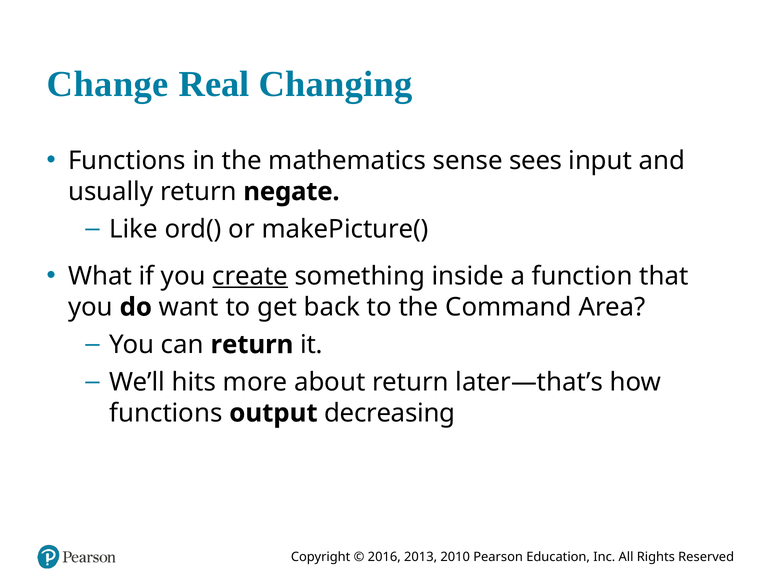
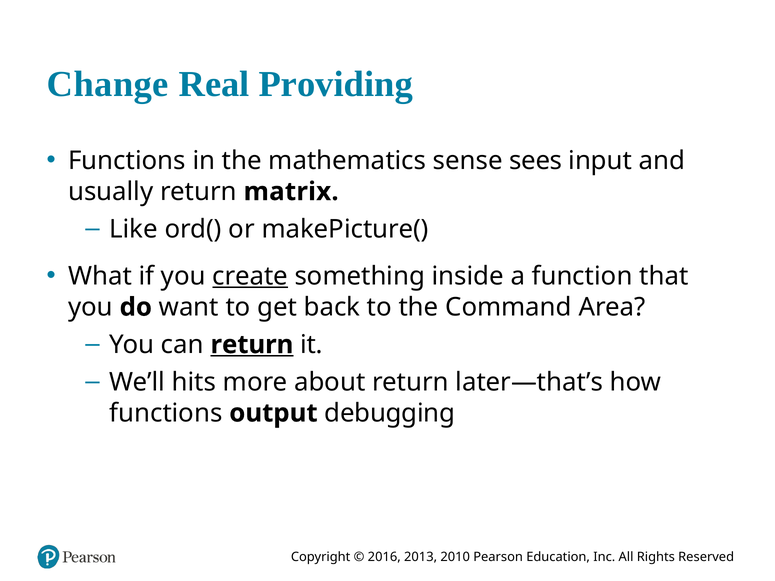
Changing: Changing -> Providing
negate: negate -> matrix
return at (252, 345) underline: none -> present
decreasing: decreasing -> debugging
